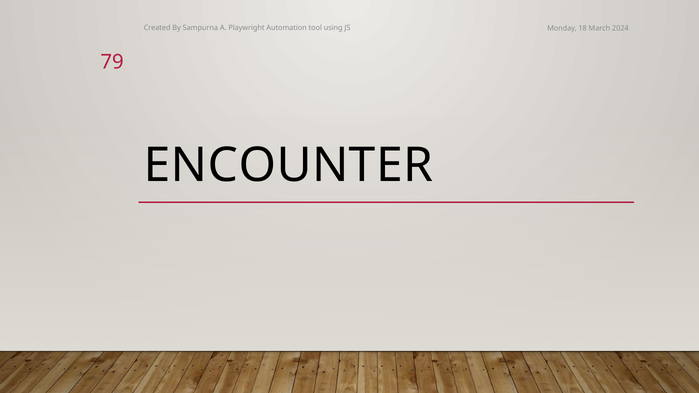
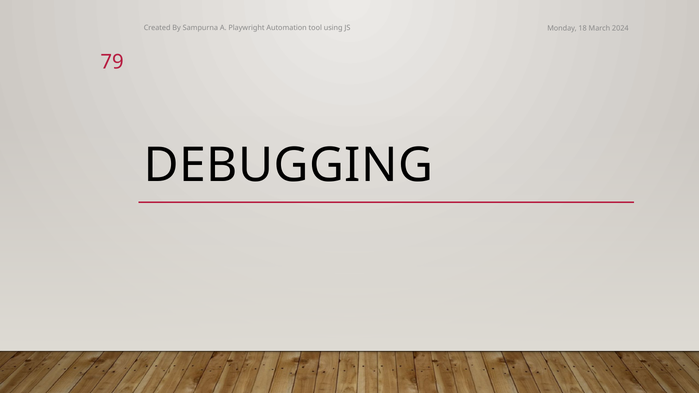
ENCOUNTER: ENCOUNTER -> DEBUGGING
